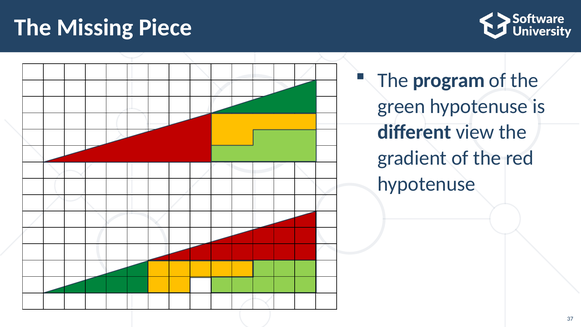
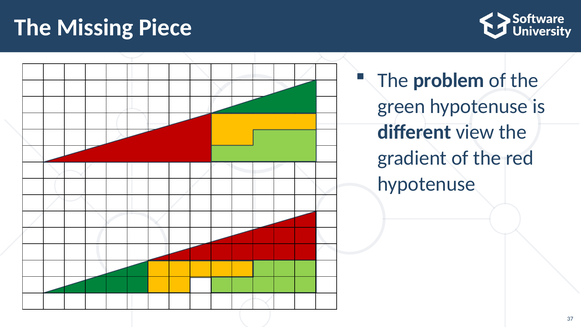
program: program -> problem
